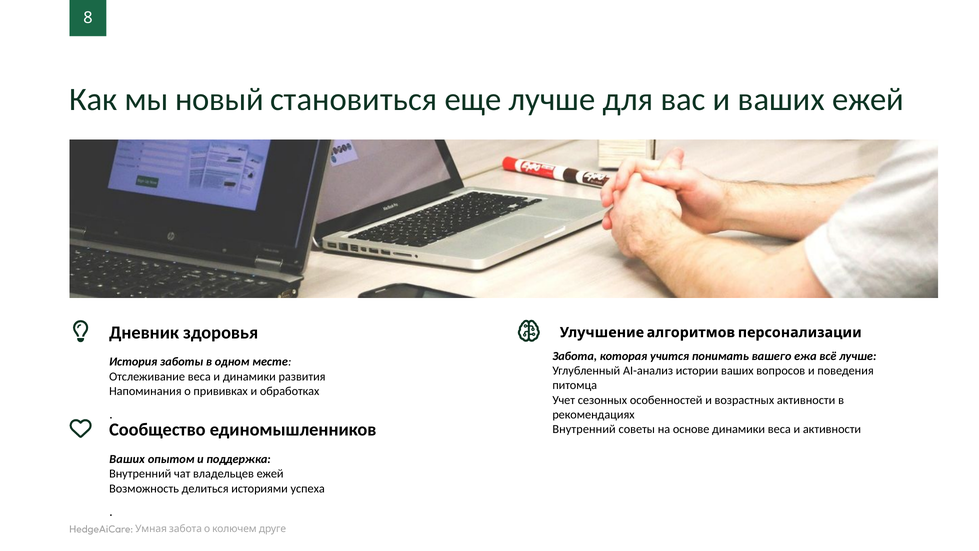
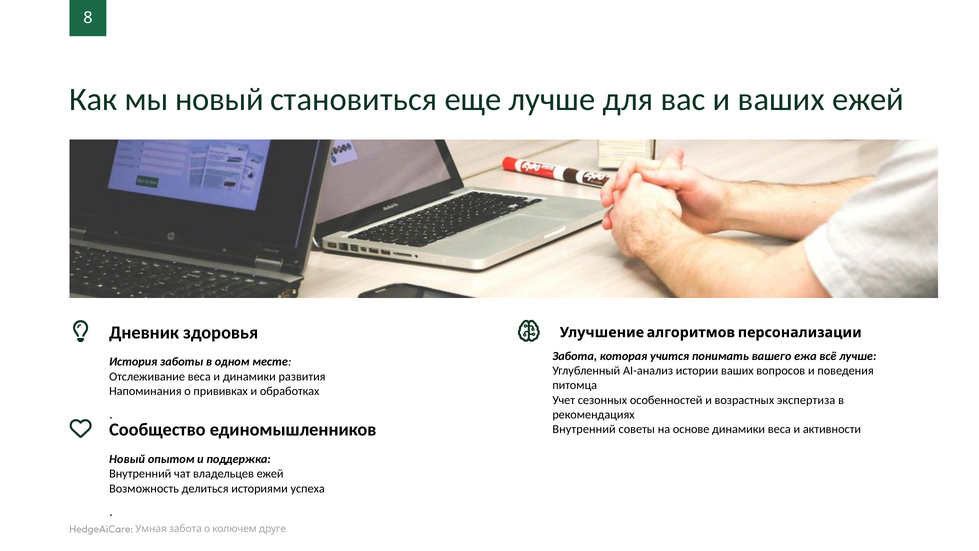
возрастных активности: активности -> экспертиза
Ваших at (127, 459): Ваших -> Новый
